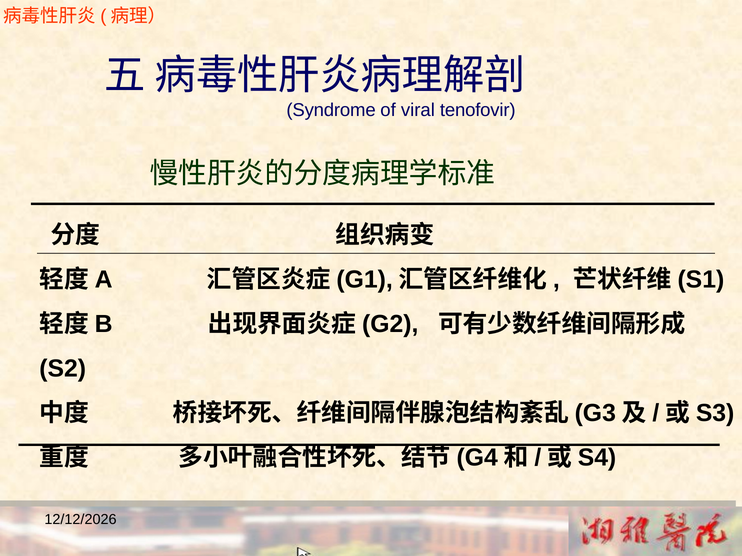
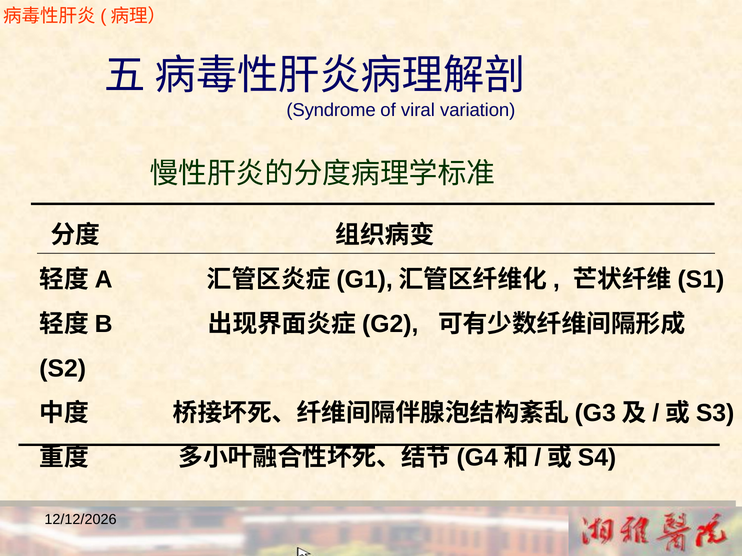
tenofovir: tenofovir -> variation
